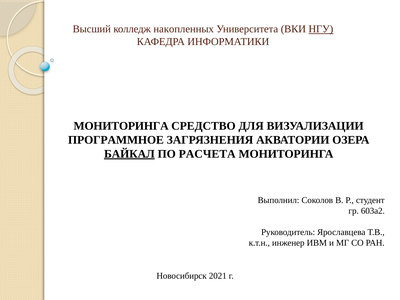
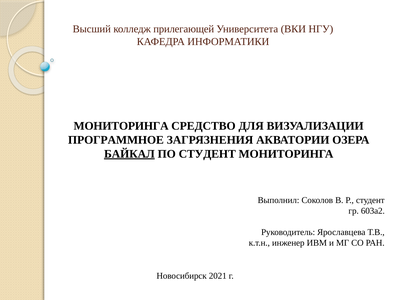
накопленных: накопленных -> прилегающей
НГУ underline: present -> none
ПО РАСЧЕТА: РАСЧЕТА -> СТУДЕНТ
